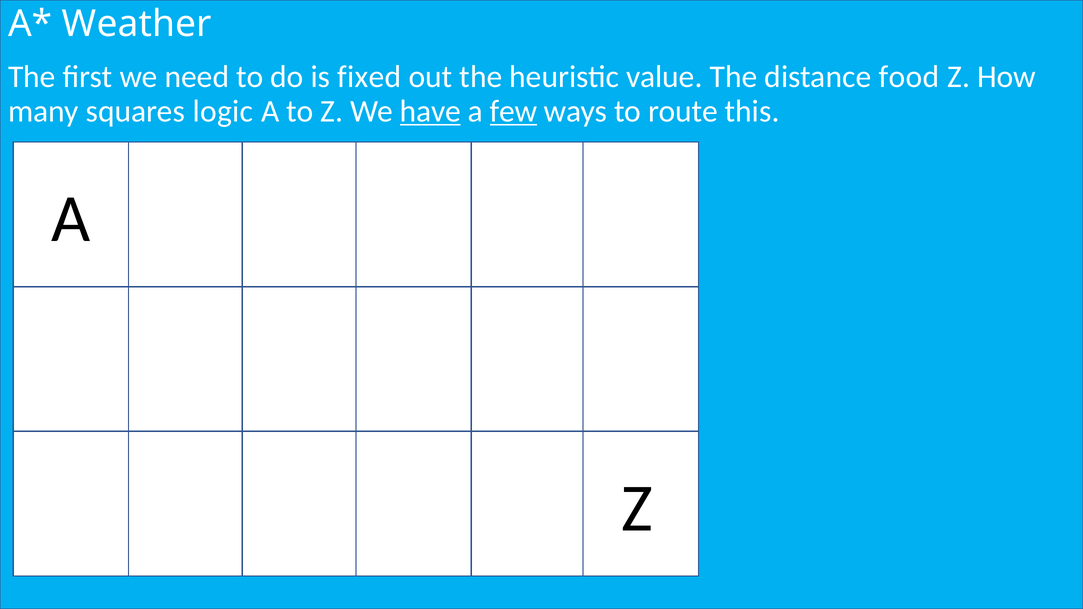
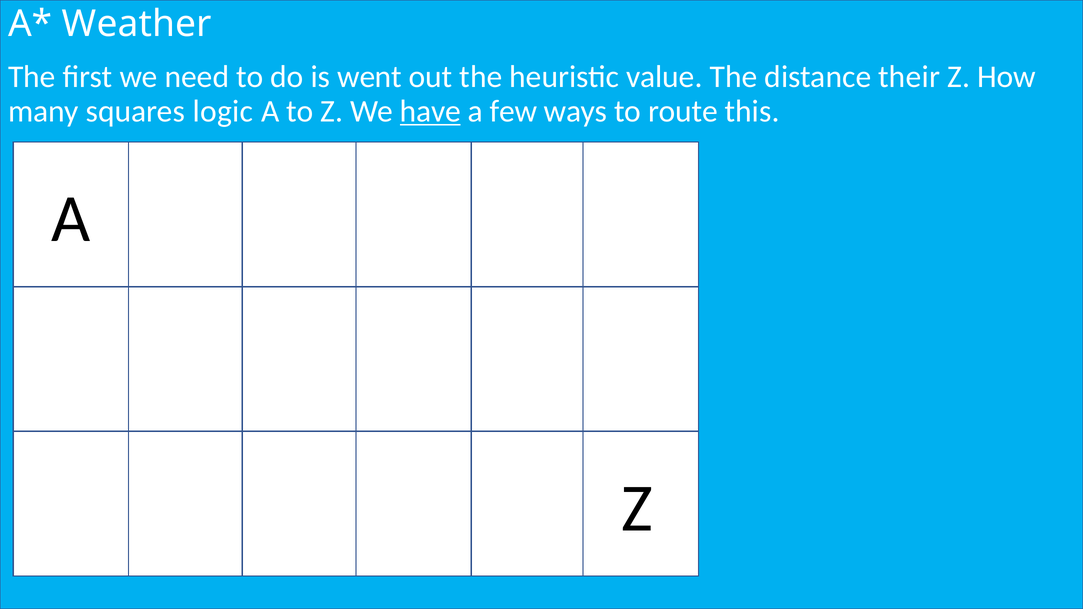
fixed: fixed -> went
food: food -> their
few underline: present -> none
